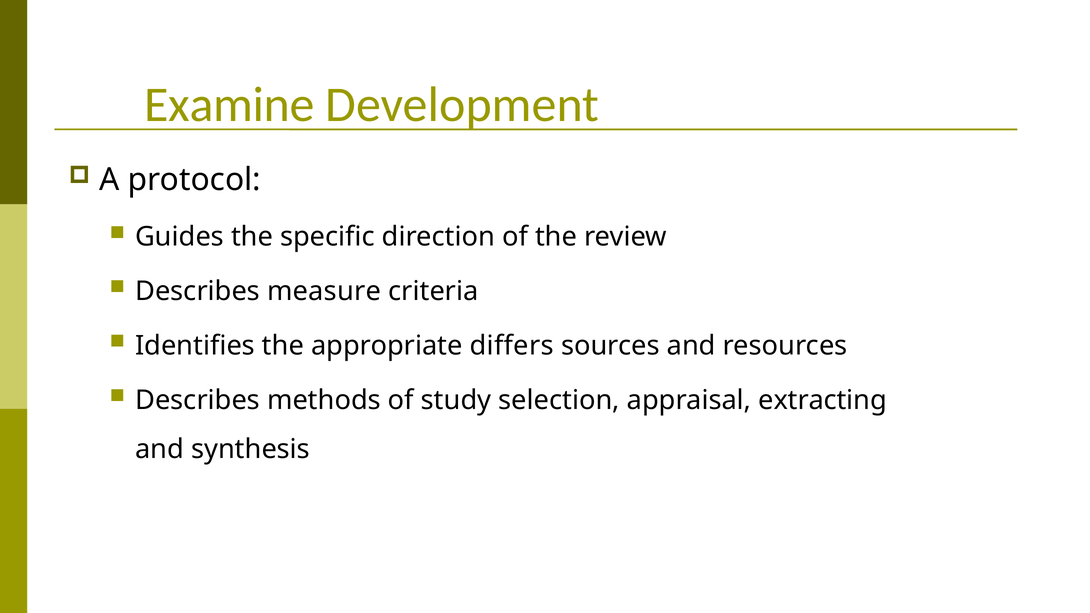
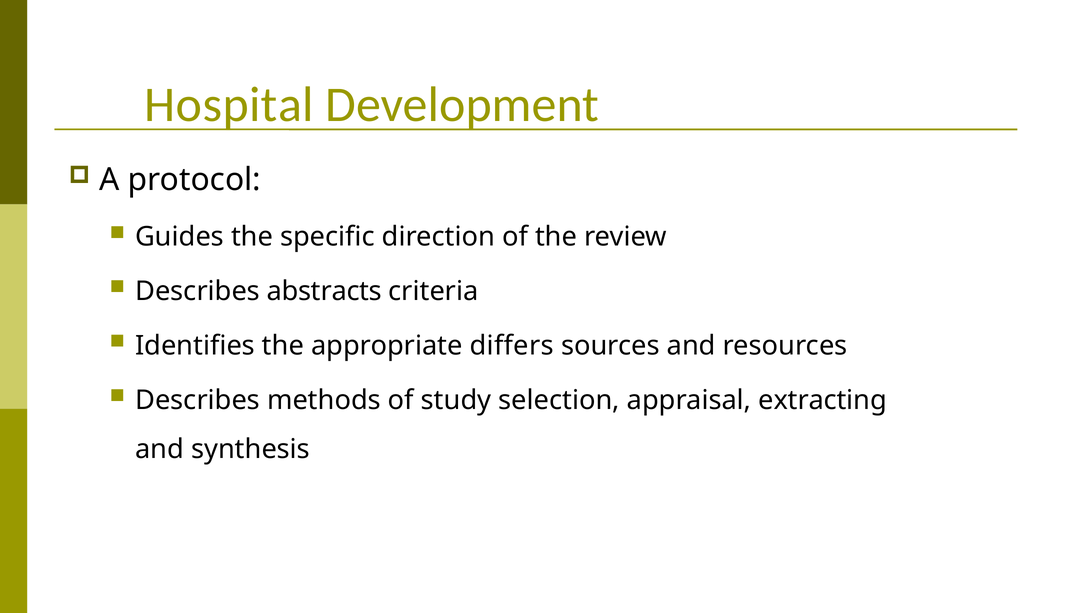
Examine: Examine -> Hospital
measure: measure -> abstracts
